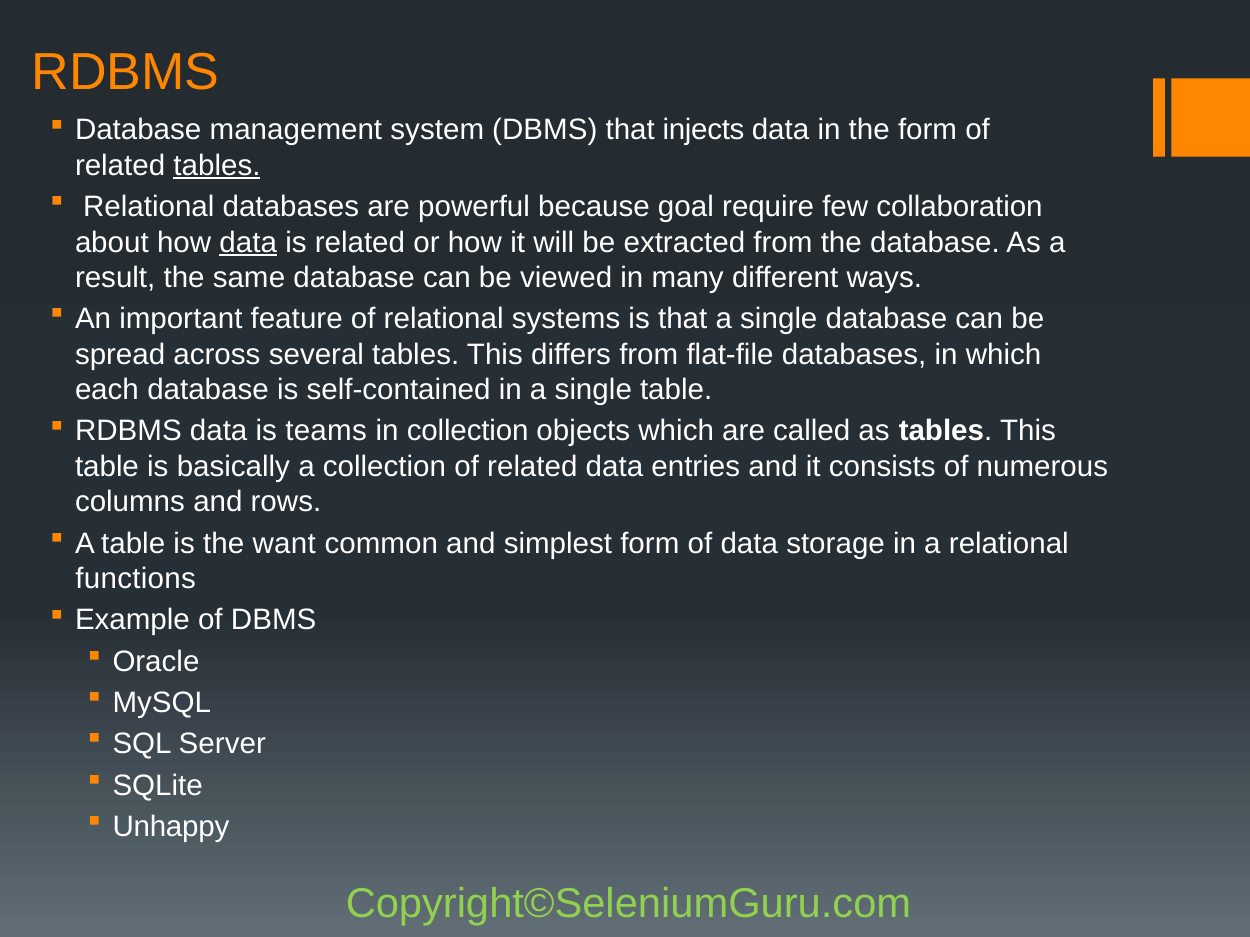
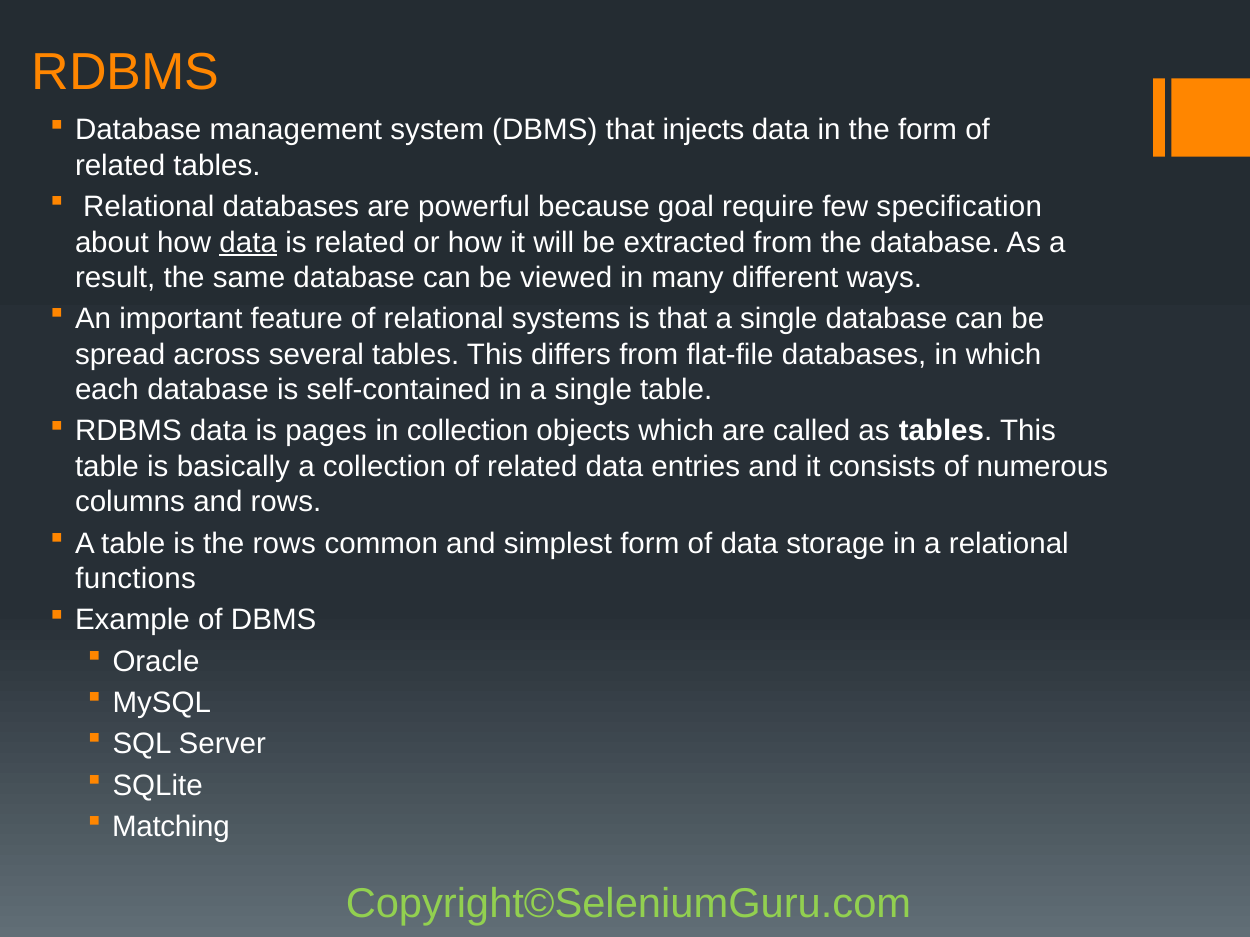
tables at (217, 166) underline: present -> none
collaboration: collaboration -> specification
teams: teams -> pages
the want: want -> rows
Unhappy: Unhappy -> Matching
